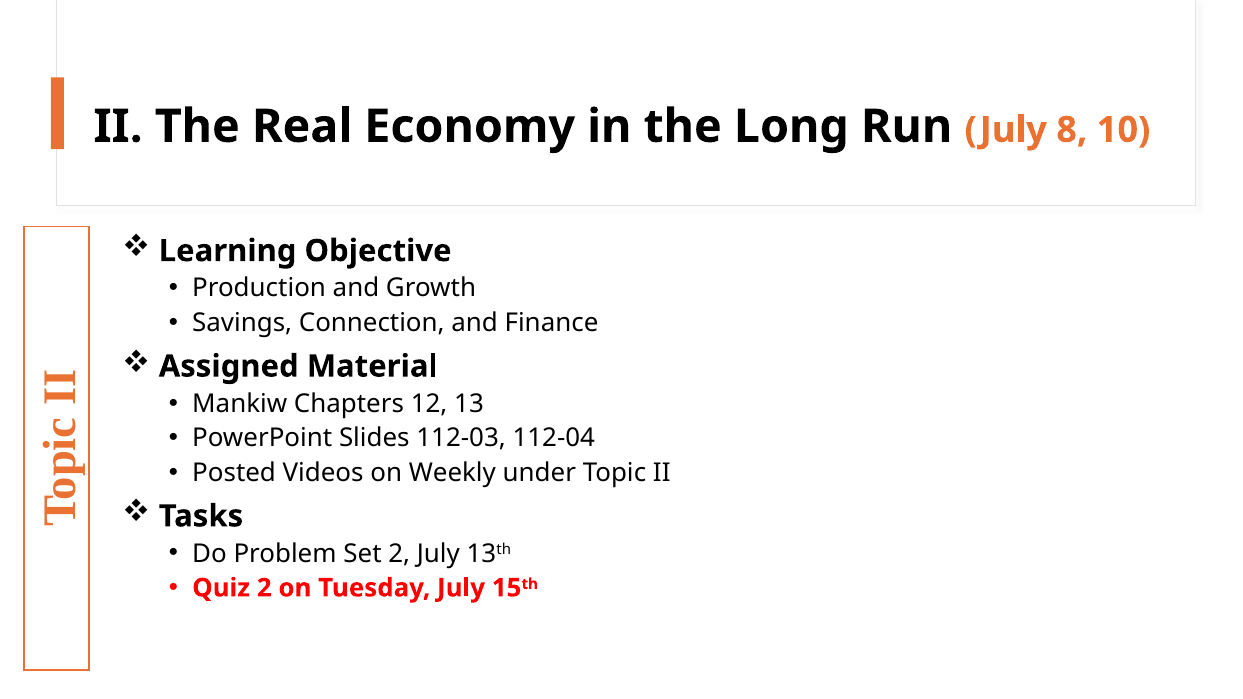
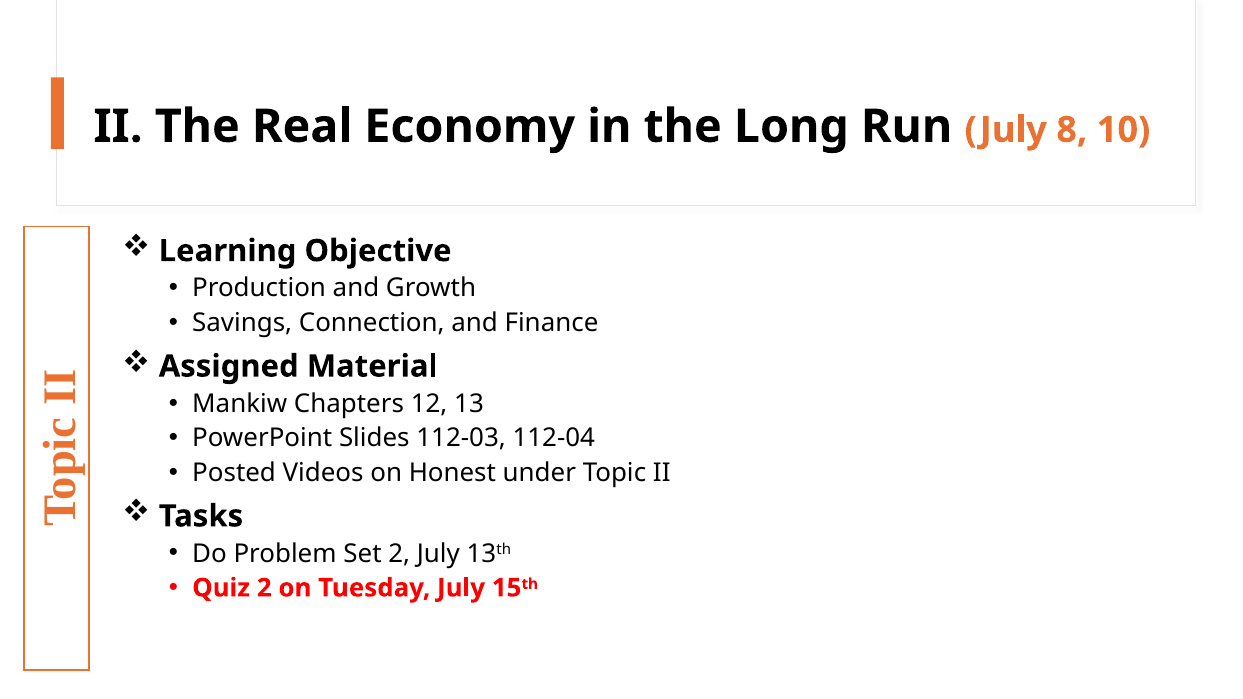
Weekly: Weekly -> Honest
